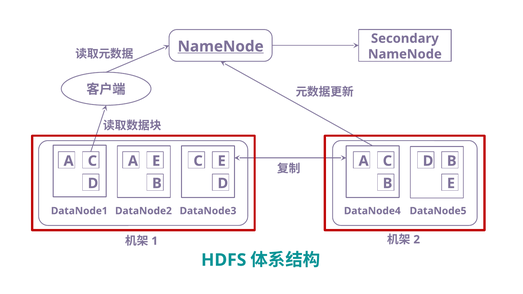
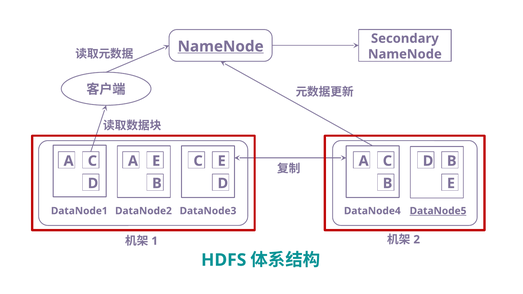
DataNode5 underline: none -> present
